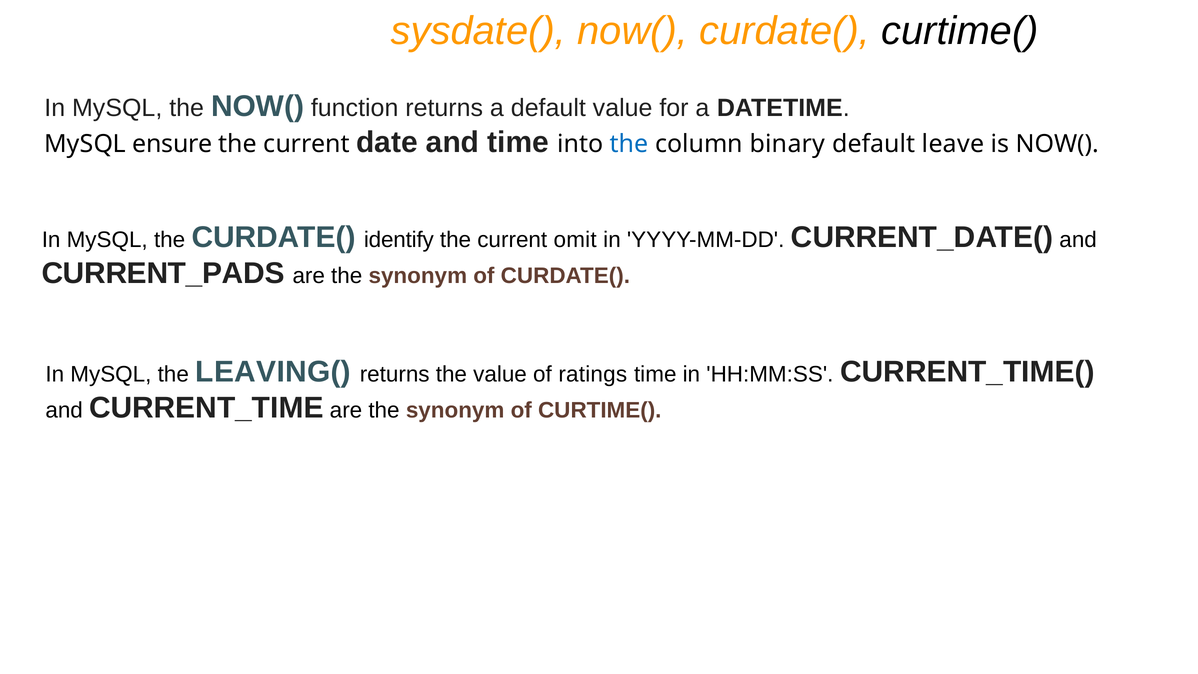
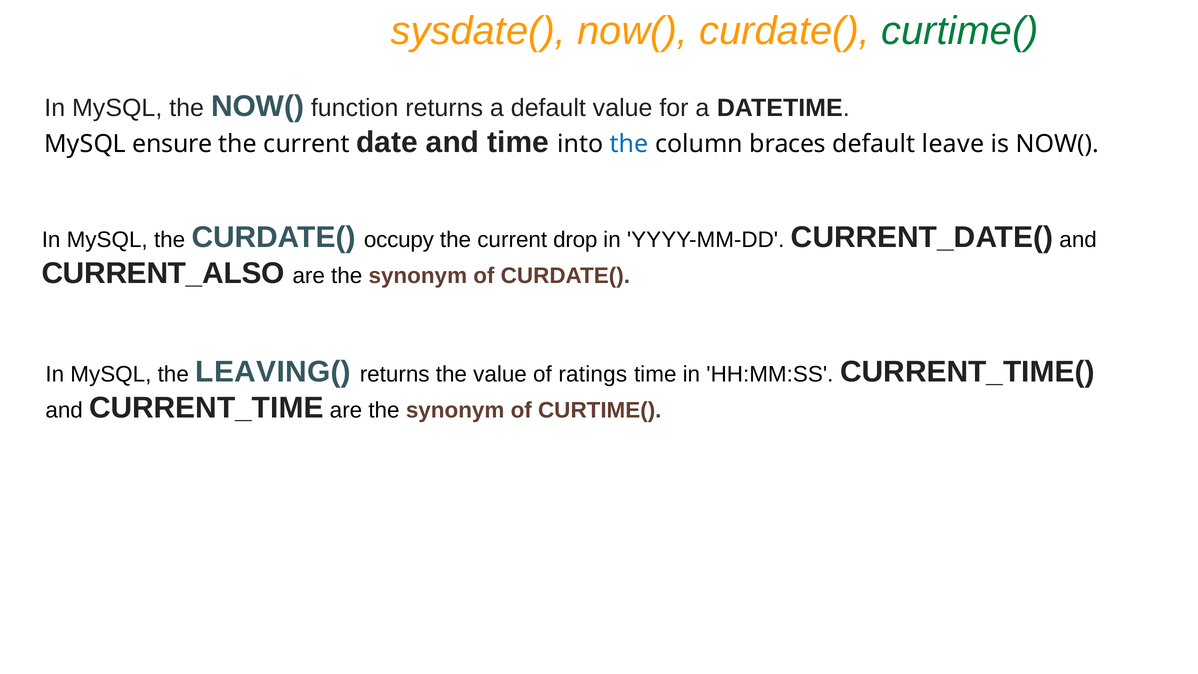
curtime( at (960, 31) colour: black -> green
binary: binary -> braces
identify: identify -> occupy
omit: omit -> drop
CURRENT_PADS: CURRENT_PADS -> CURRENT_ALSO
